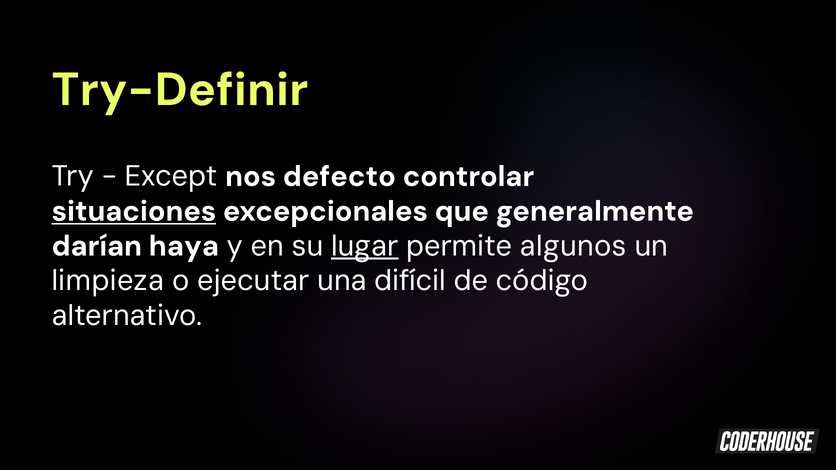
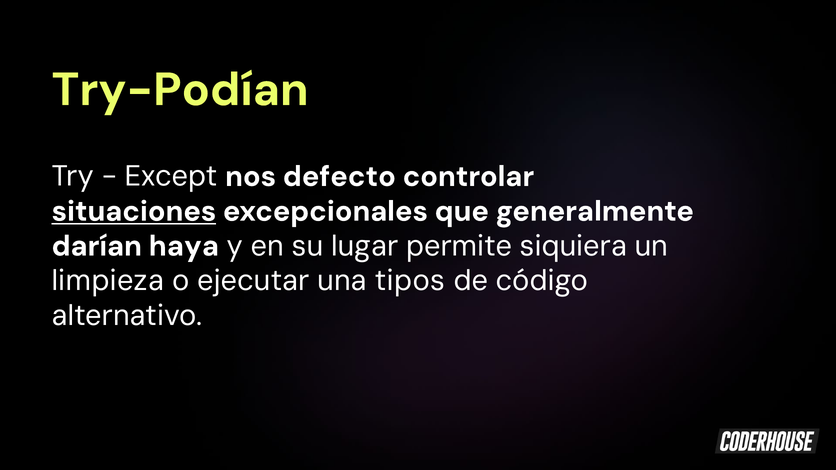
Try-Definir: Try-Definir -> Try-Podían
lugar underline: present -> none
algunos: algunos -> siquiera
difícil: difícil -> tipos
